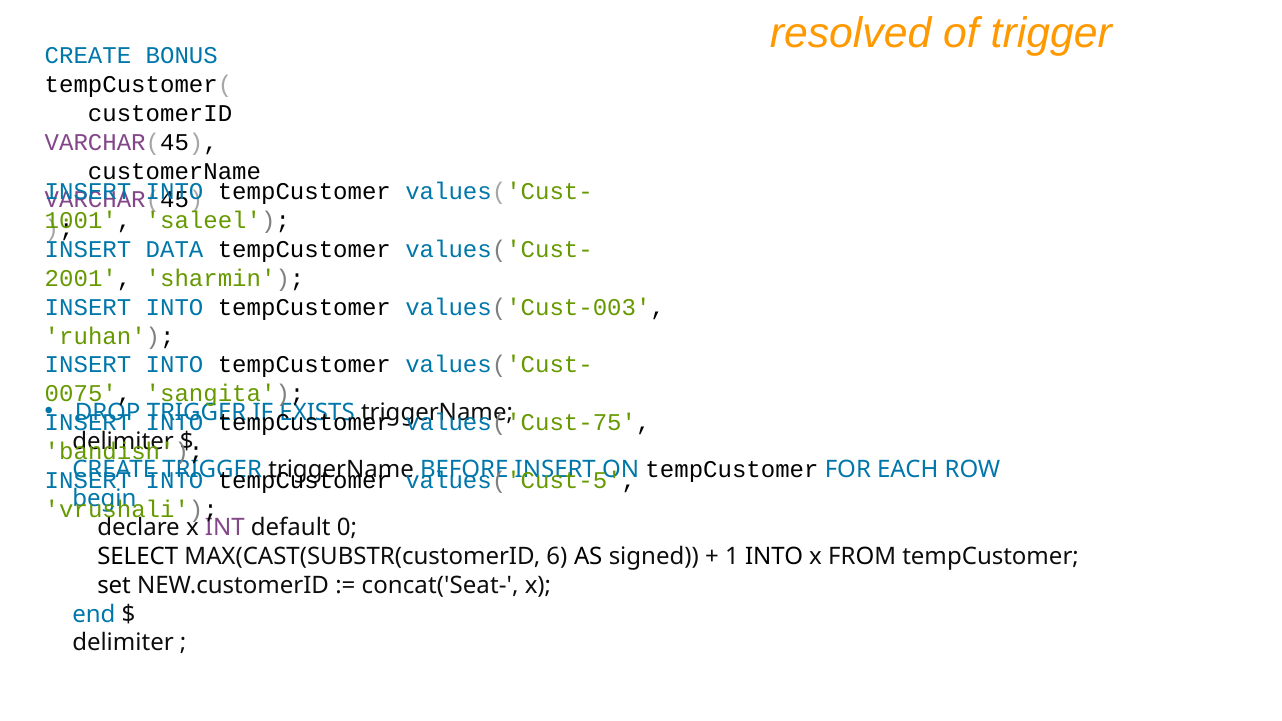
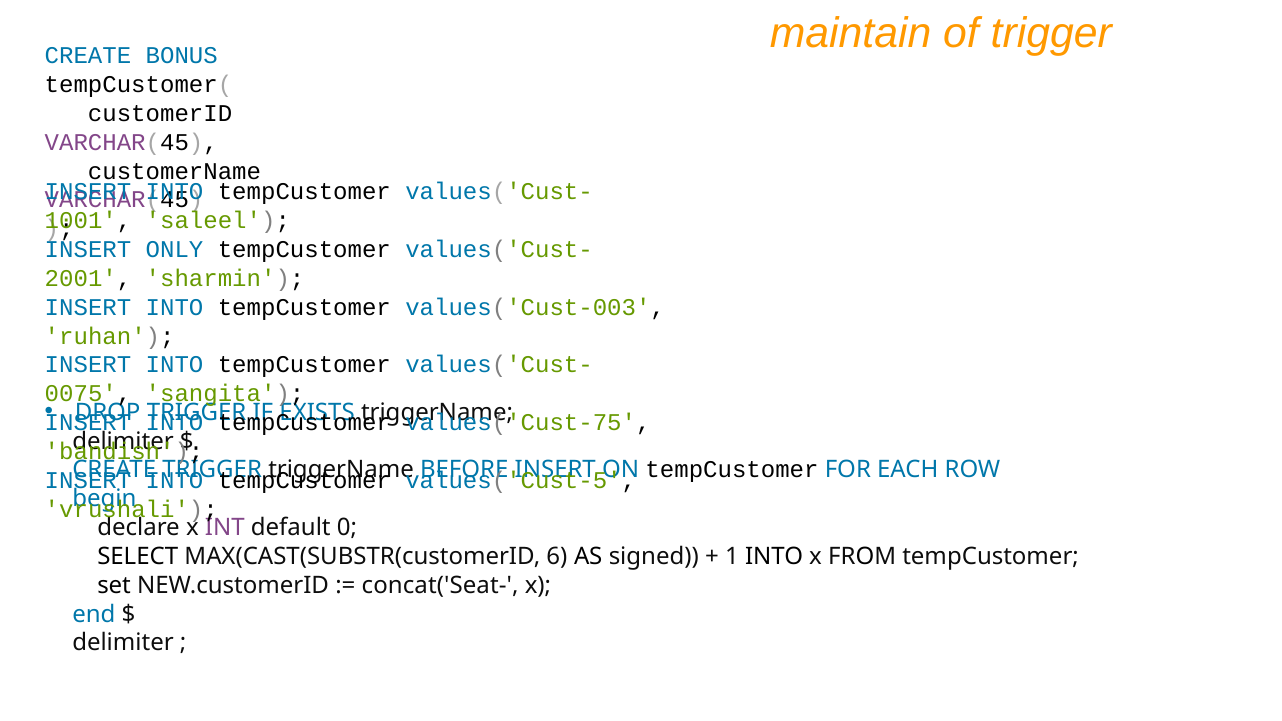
resolved: resolved -> maintain
DATA: DATA -> ONLY
